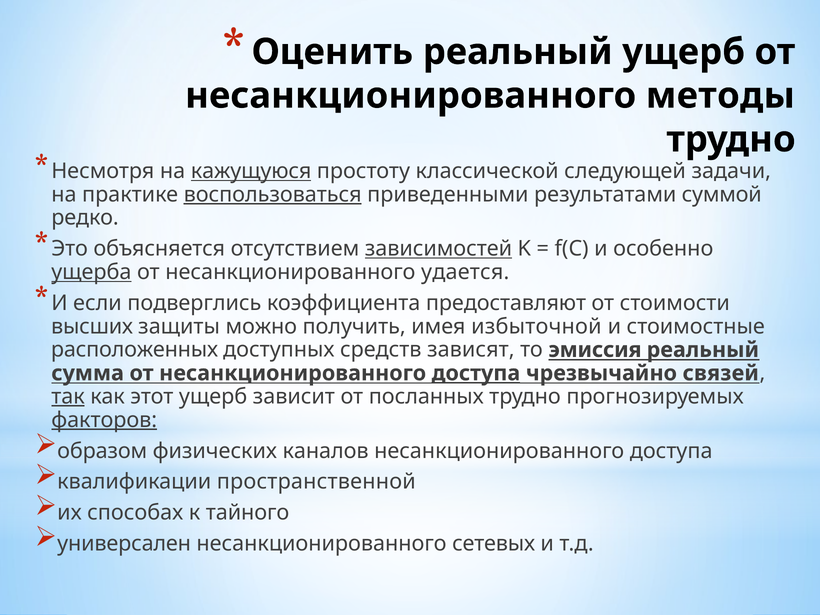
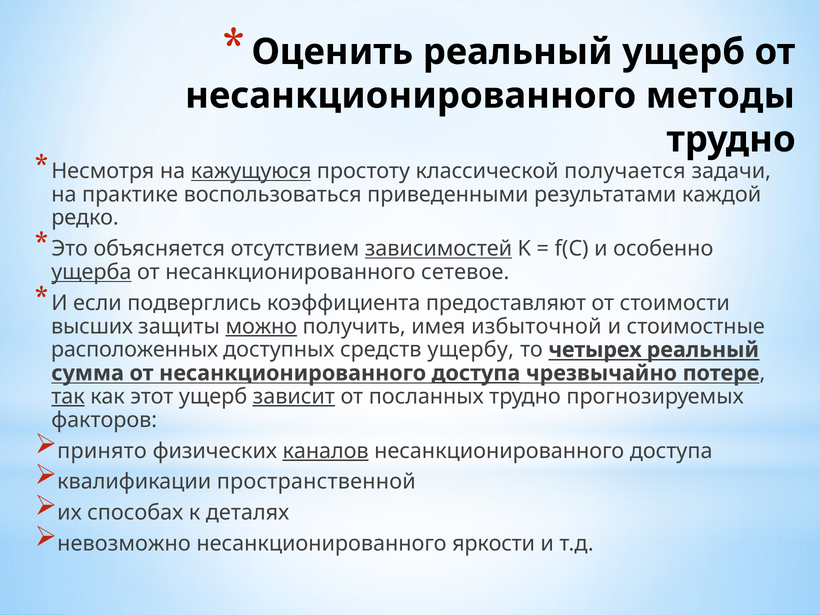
следующей: следующей -> получается
воспользоваться underline: present -> none
суммой: суммой -> каждой
удается: удается -> сетевое
можно underline: none -> present
зависят: зависят -> ущербу
эмиссия: эмиссия -> четырех
связей: связей -> потере
зависит underline: none -> present
факторов underline: present -> none
образом: образом -> принято
каналов underline: none -> present
тайного: тайного -> деталях
универсален: универсален -> невозможно
сетевых: сетевых -> яркости
